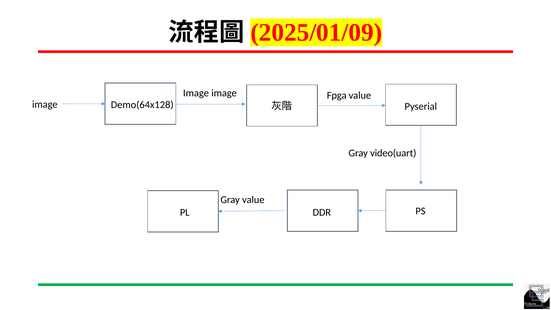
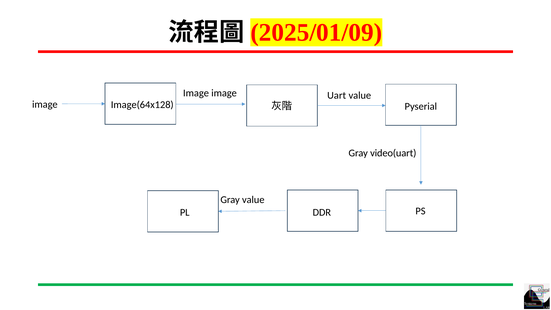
Fpga: Fpga -> Uart
Demo(64x128: Demo(64x128 -> Image(64x128
